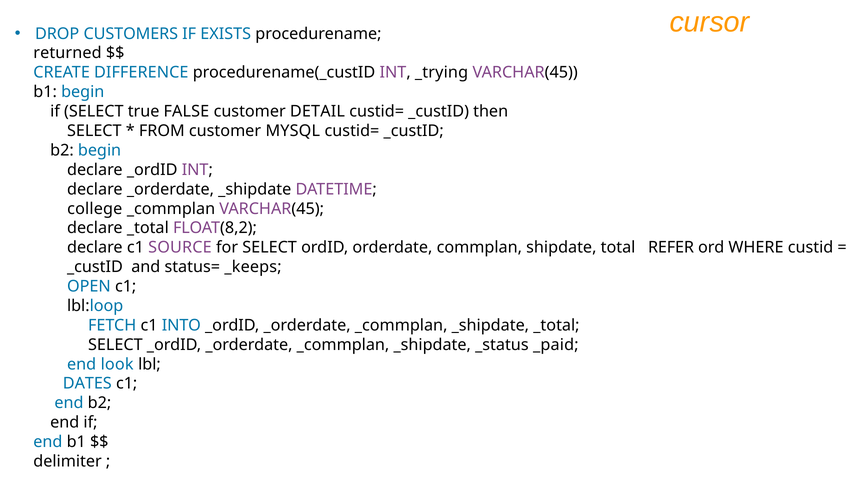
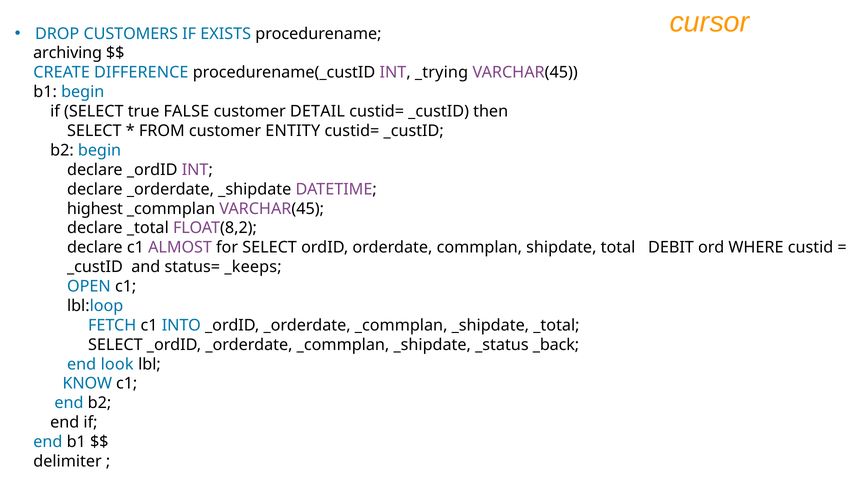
returned: returned -> archiving
MYSQL: MYSQL -> ENTITY
college: college -> highest
SOURCE: SOURCE -> ALMOST
REFER: REFER -> DEBIT
_paid: _paid -> _back
DATES: DATES -> KNOW
